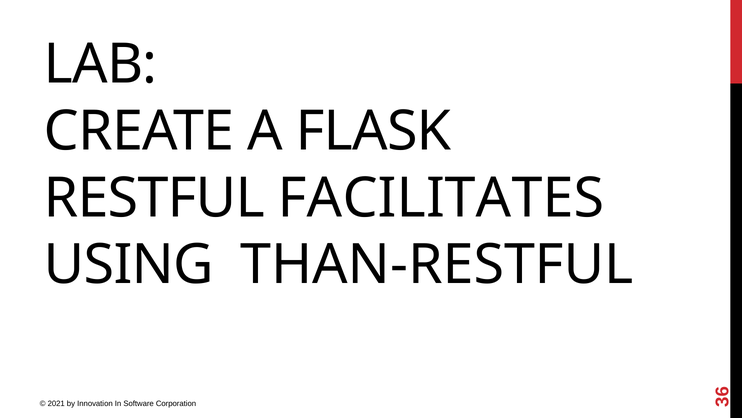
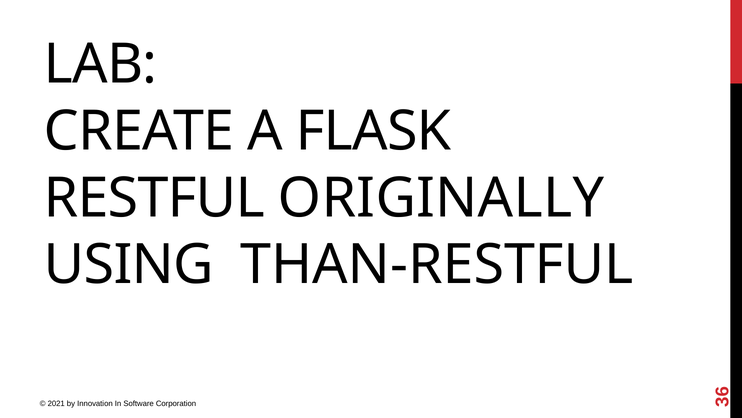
FACILITATES: FACILITATES -> ORIGINALLY
